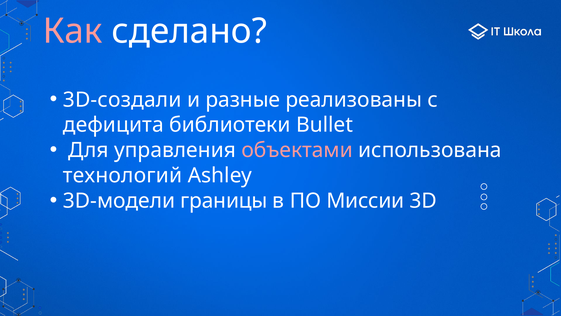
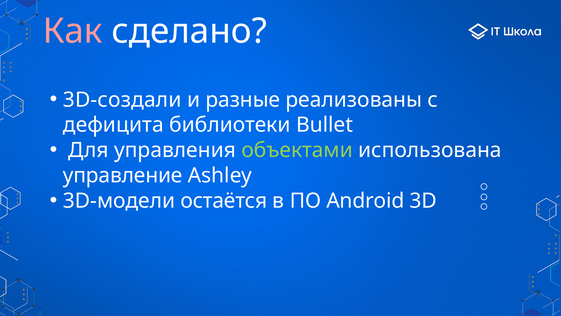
объектами colour: pink -> light green
технологий: технологий -> управление
границы: границы -> остаётся
Миссии: Миссии -> Android
